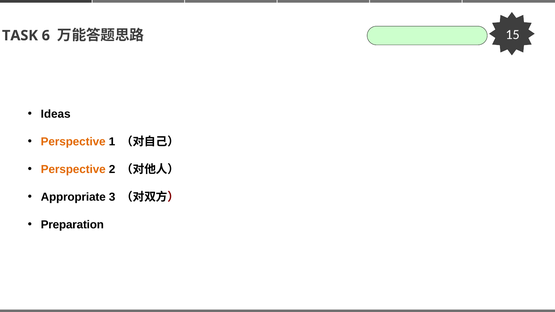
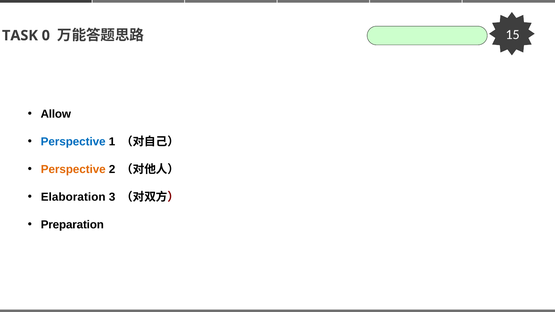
6: 6 -> 0
Ideas: Ideas -> Allow
Perspective at (73, 142) colour: orange -> blue
Appropriate: Appropriate -> Elaboration
